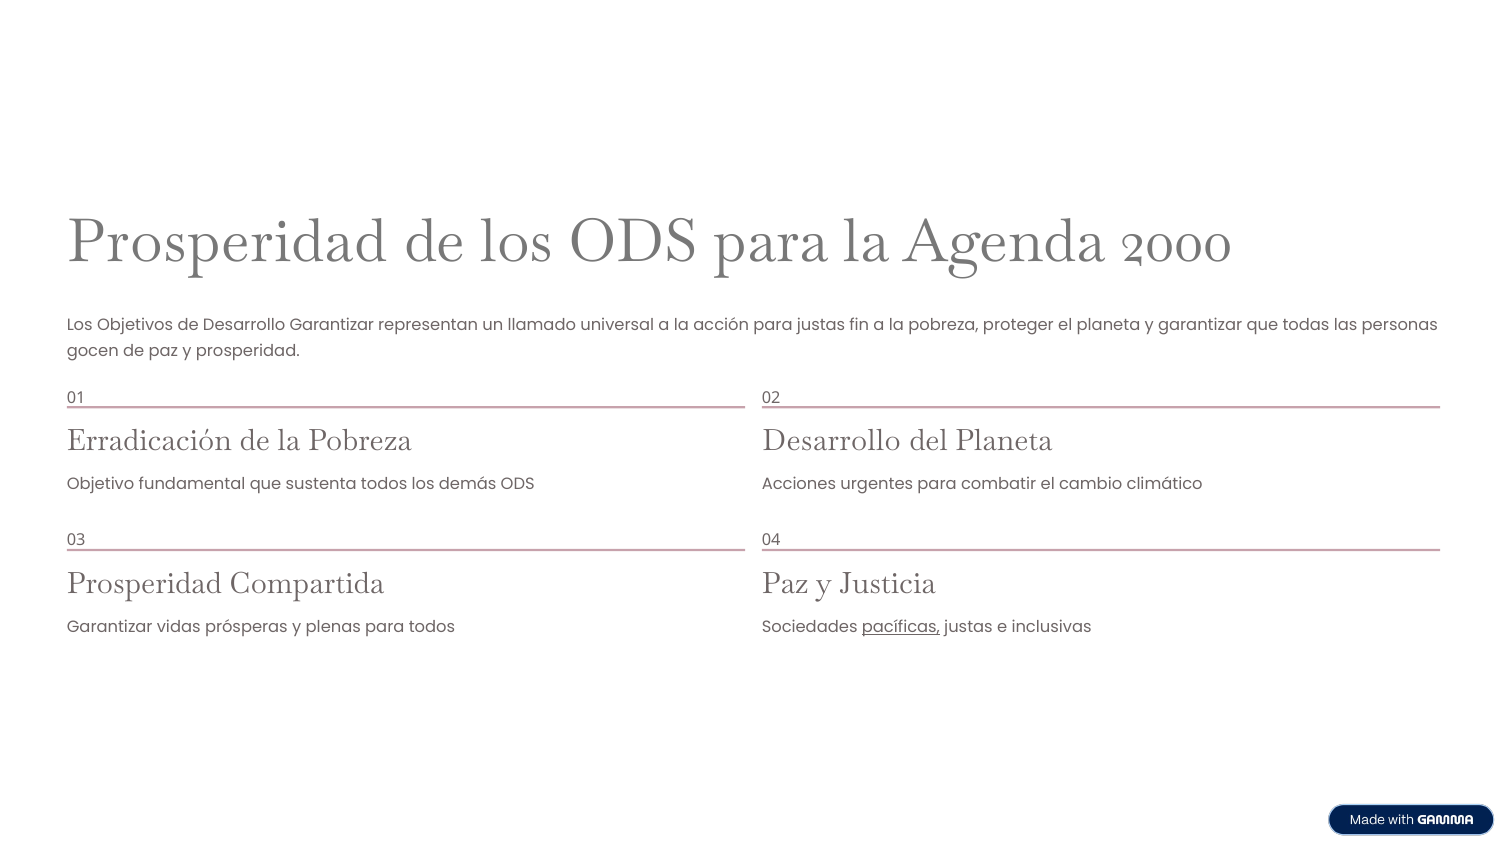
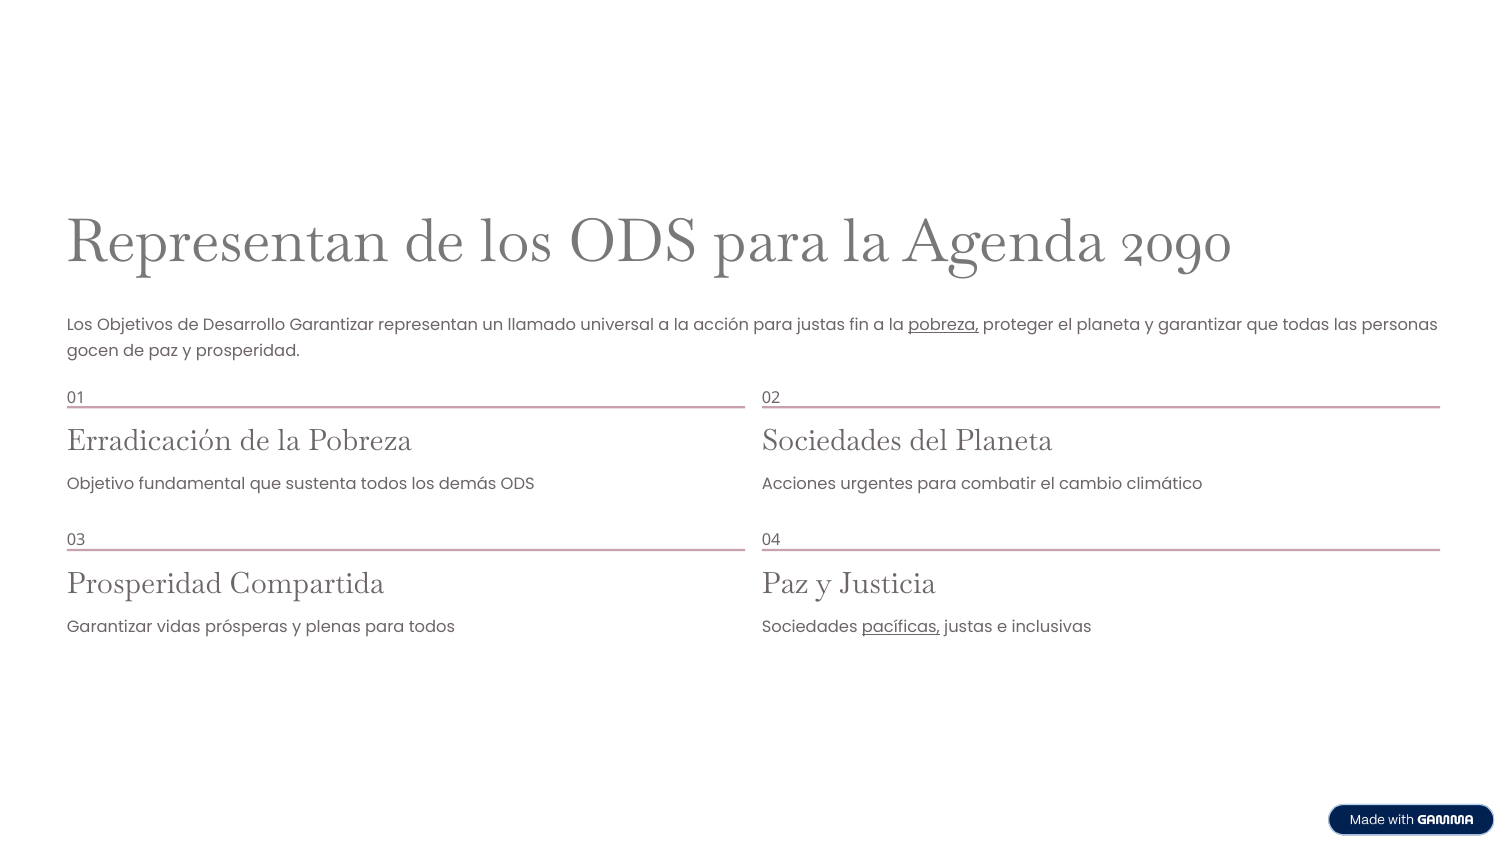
Prosperidad at (227, 242): Prosperidad -> Representan
2000: 2000 -> 2090
pobreza at (944, 325) underline: none -> present
Desarrollo at (832, 441): Desarrollo -> Sociedades
